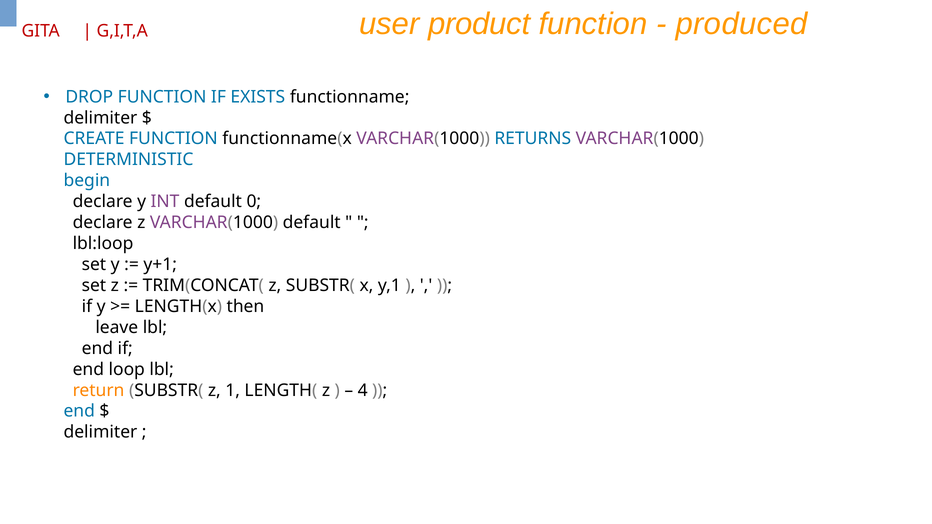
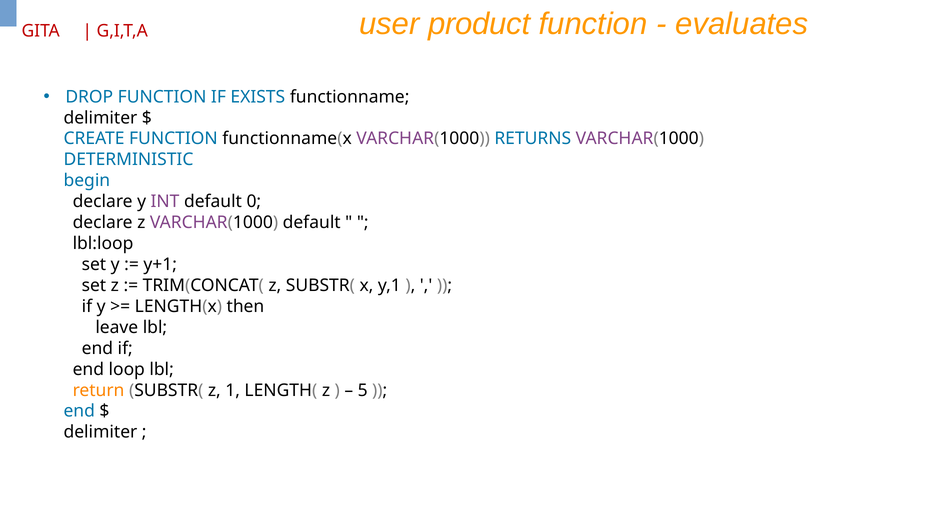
produced: produced -> evaluates
4: 4 -> 5
